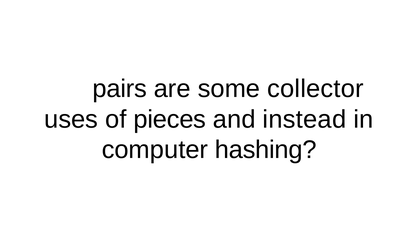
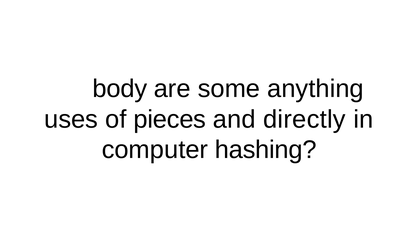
pairs: pairs -> body
collector: collector -> anything
instead: instead -> directly
